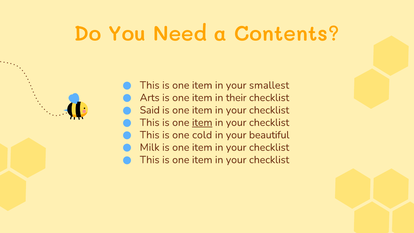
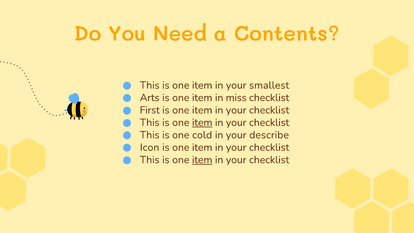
their: their -> miss
Said: Said -> First
beautiful: beautiful -> describe
Milk: Milk -> Icon
item at (202, 160) underline: none -> present
